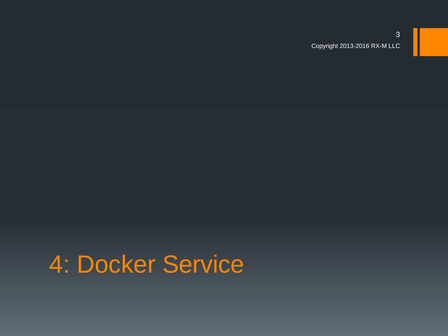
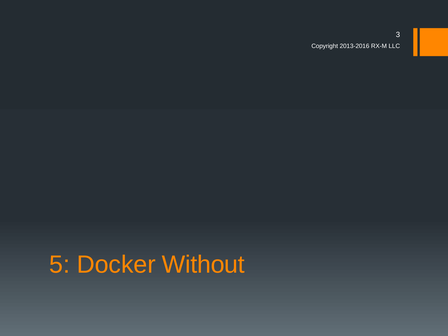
4: 4 -> 5
Service: Service -> Without
